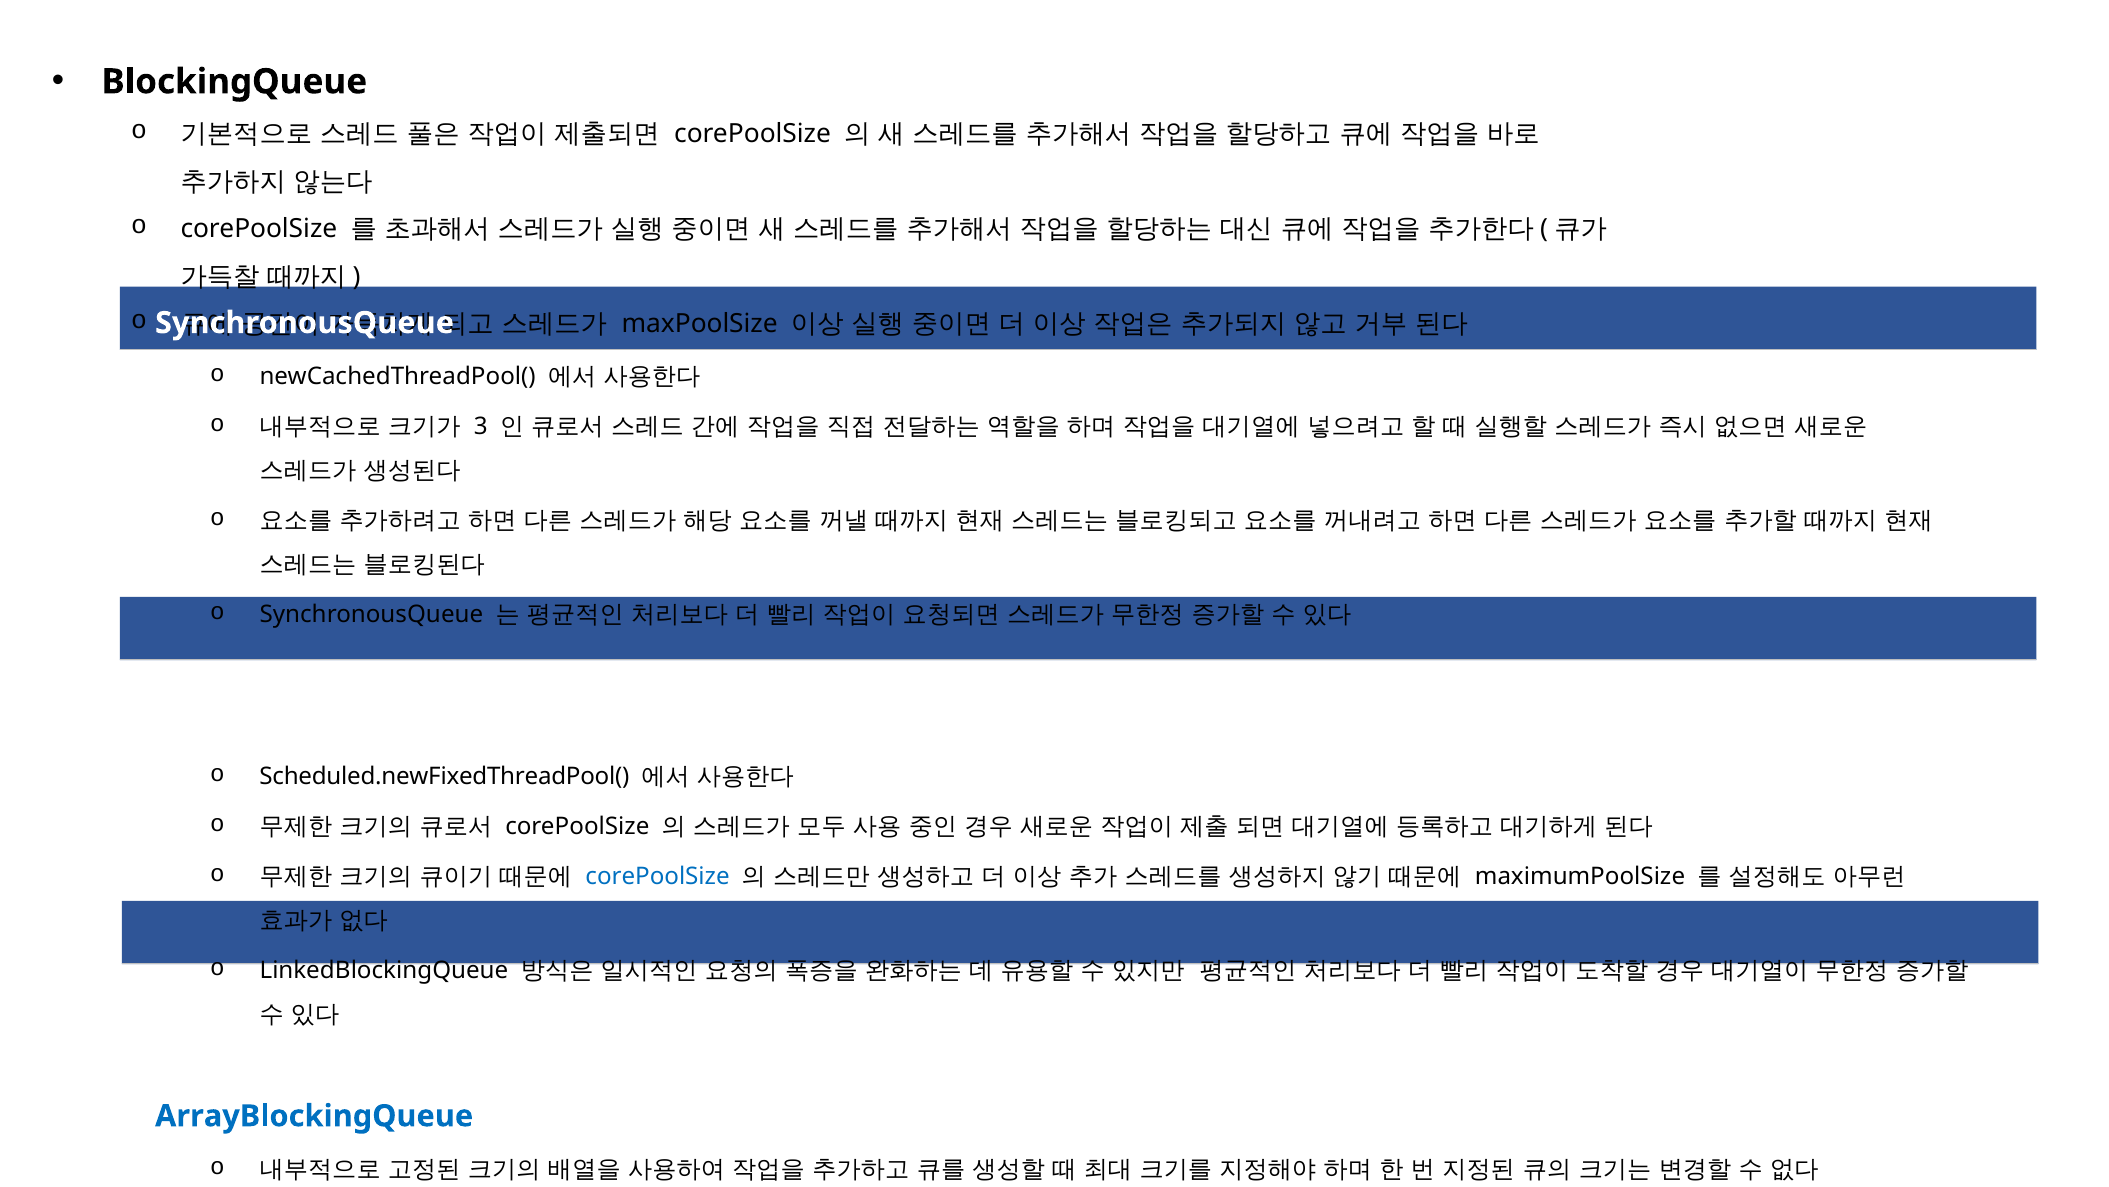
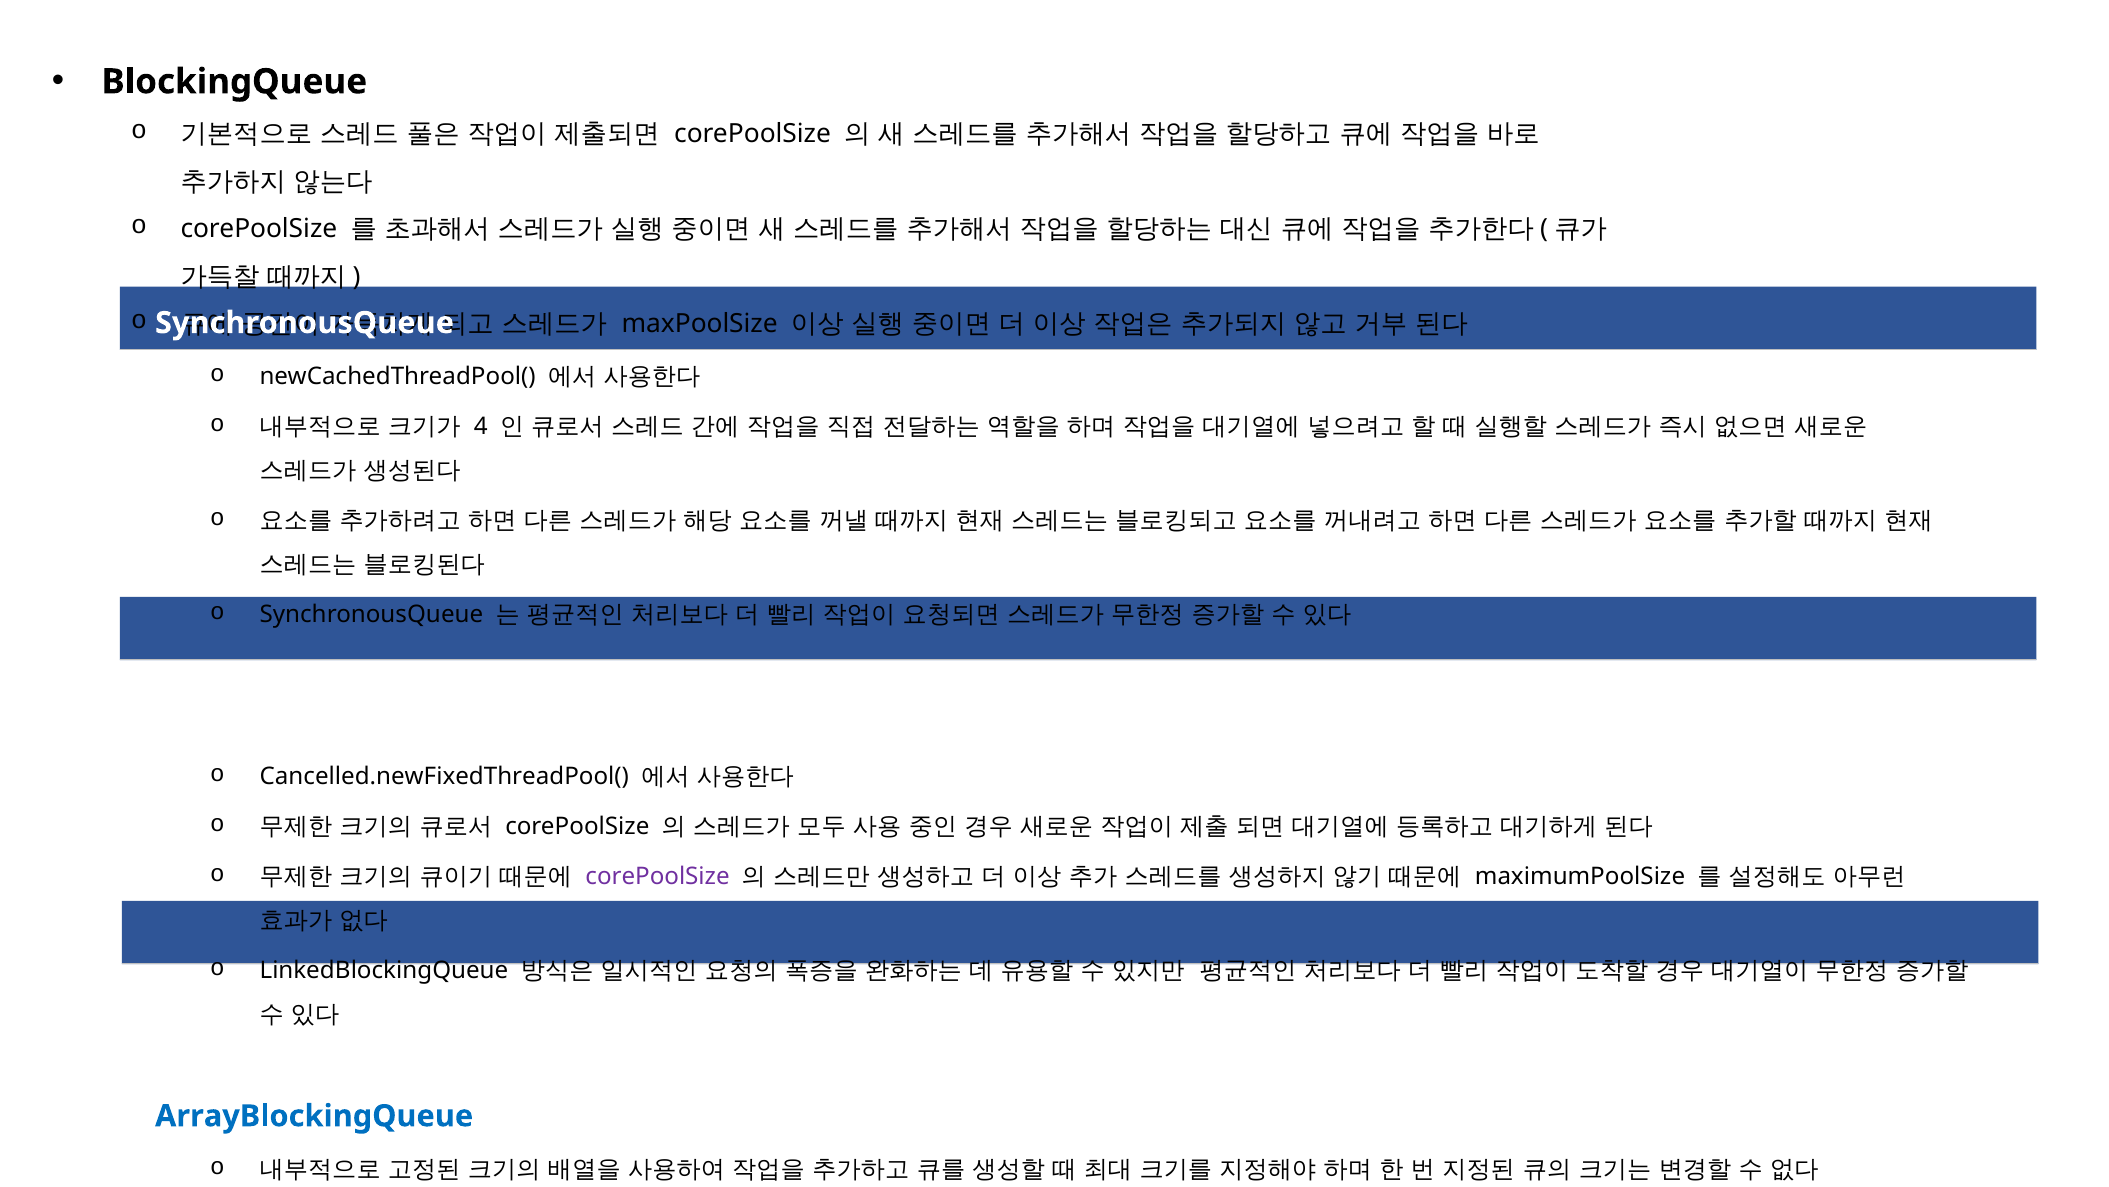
3: 3 -> 4
Scheduled.newFixedThreadPool(: Scheduled.newFixedThreadPool( -> Cancelled.newFixedThreadPool(
corePoolSize at (658, 876) colour: blue -> purple
